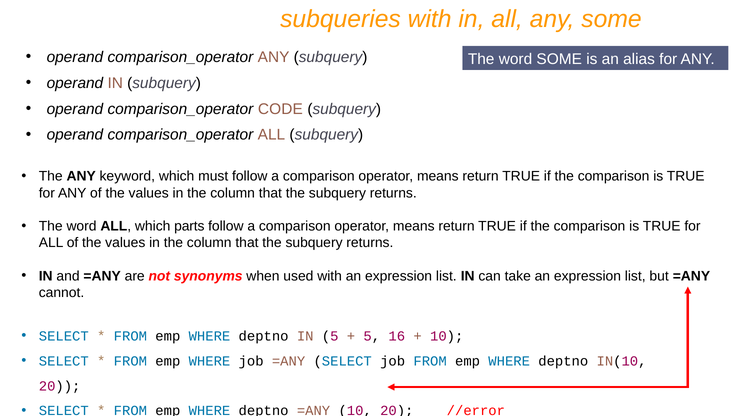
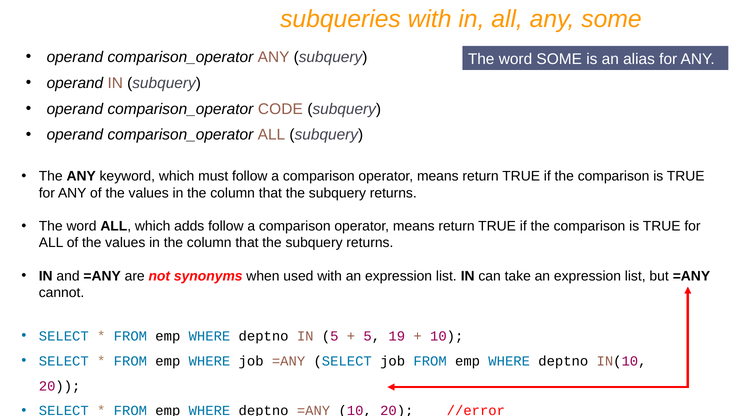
parts: parts -> adds
16: 16 -> 19
